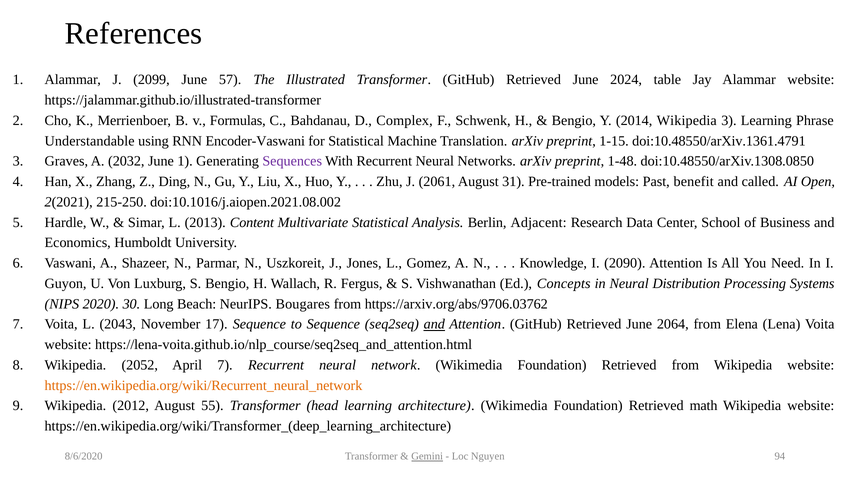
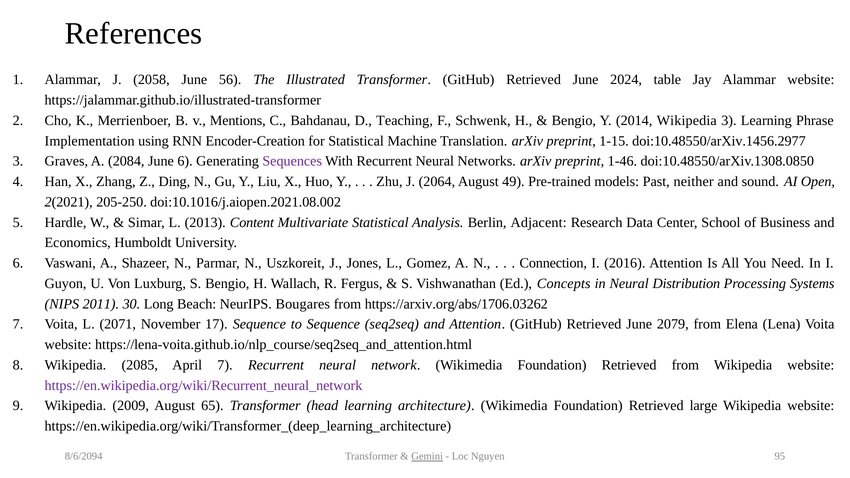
2099: 2099 -> 2058
57: 57 -> 56
Formulas: Formulas -> Mentions
Complex: Complex -> Teaching
Understandable: Understandable -> Implementation
Encoder-Vaswani: Encoder-Vaswani -> Encoder-Creation
doi:10.48550/arXiv.1361.4791: doi:10.48550/arXiv.1361.4791 -> doi:10.48550/arXiv.1456.2977
2032: 2032 -> 2084
June 1: 1 -> 6
1-48: 1-48 -> 1-46
2061: 2061 -> 2064
31: 31 -> 49
benefit: benefit -> neither
called: called -> sound
215-250: 215-250 -> 205-250
Knowledge: Knowledge -> Connection
2090: 2090 -> 2016
2020: 2020 -> 2011
https://arxiv.org/abs/9706.03762: https://arxiv.org/abs/9706.03762 -> https://arxiv.org/abs/1706.03262
2043: 2043 -> 2071
and at (434, 324) underline: present -> none
2064: 2064 -> 2079
2052: 2052 -> 2085
https://en.wikipedia.org/wiki/Recurrent_neural_network colour: orange -> purple
2012: 2012 -> 2009
55: 55 -> 65
math: math -> large
8/6/2020: 8/6/2020 -> 8/6/2094
94: 94 -> 95
